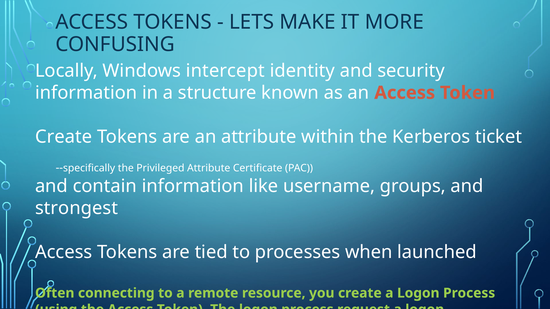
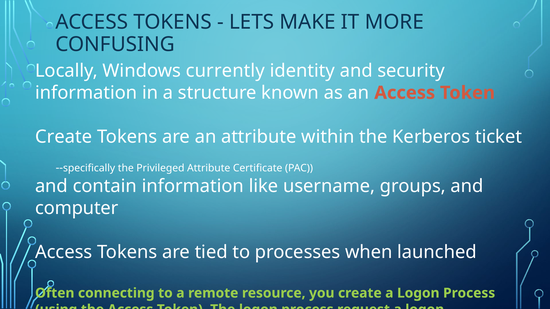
intercept: intercept -> currently
strongest: strongest -> computer
